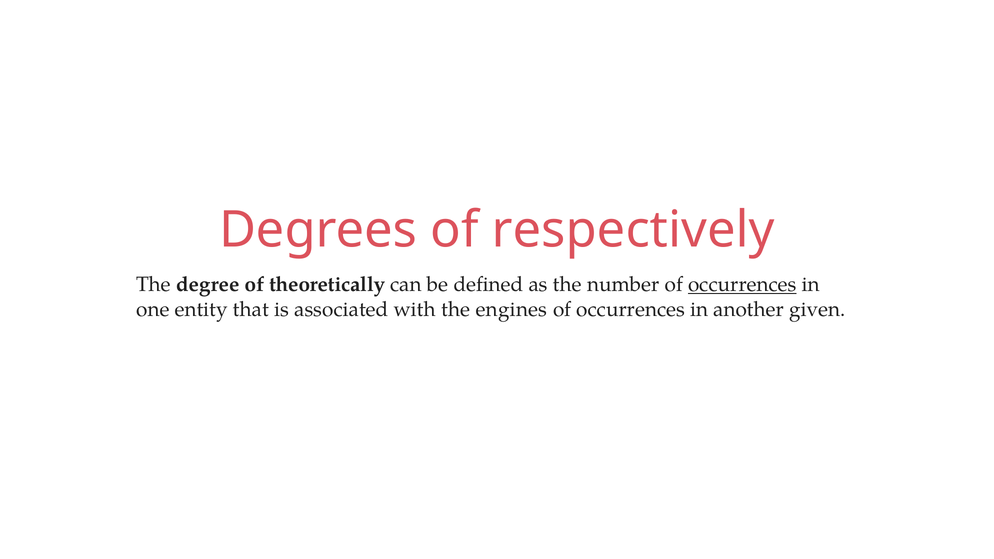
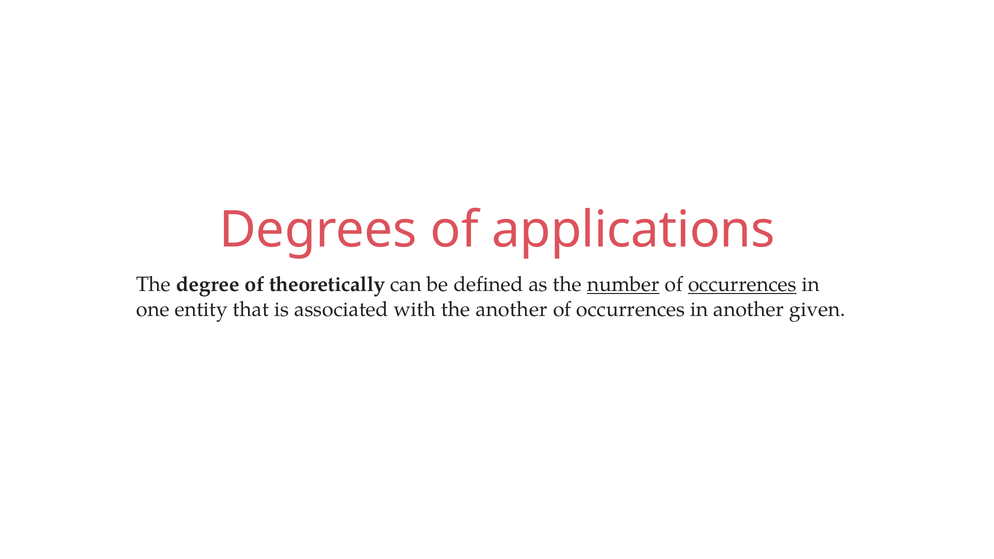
respectively: respectively -> applications
number underline: none -> present
the engines: engines -> another
